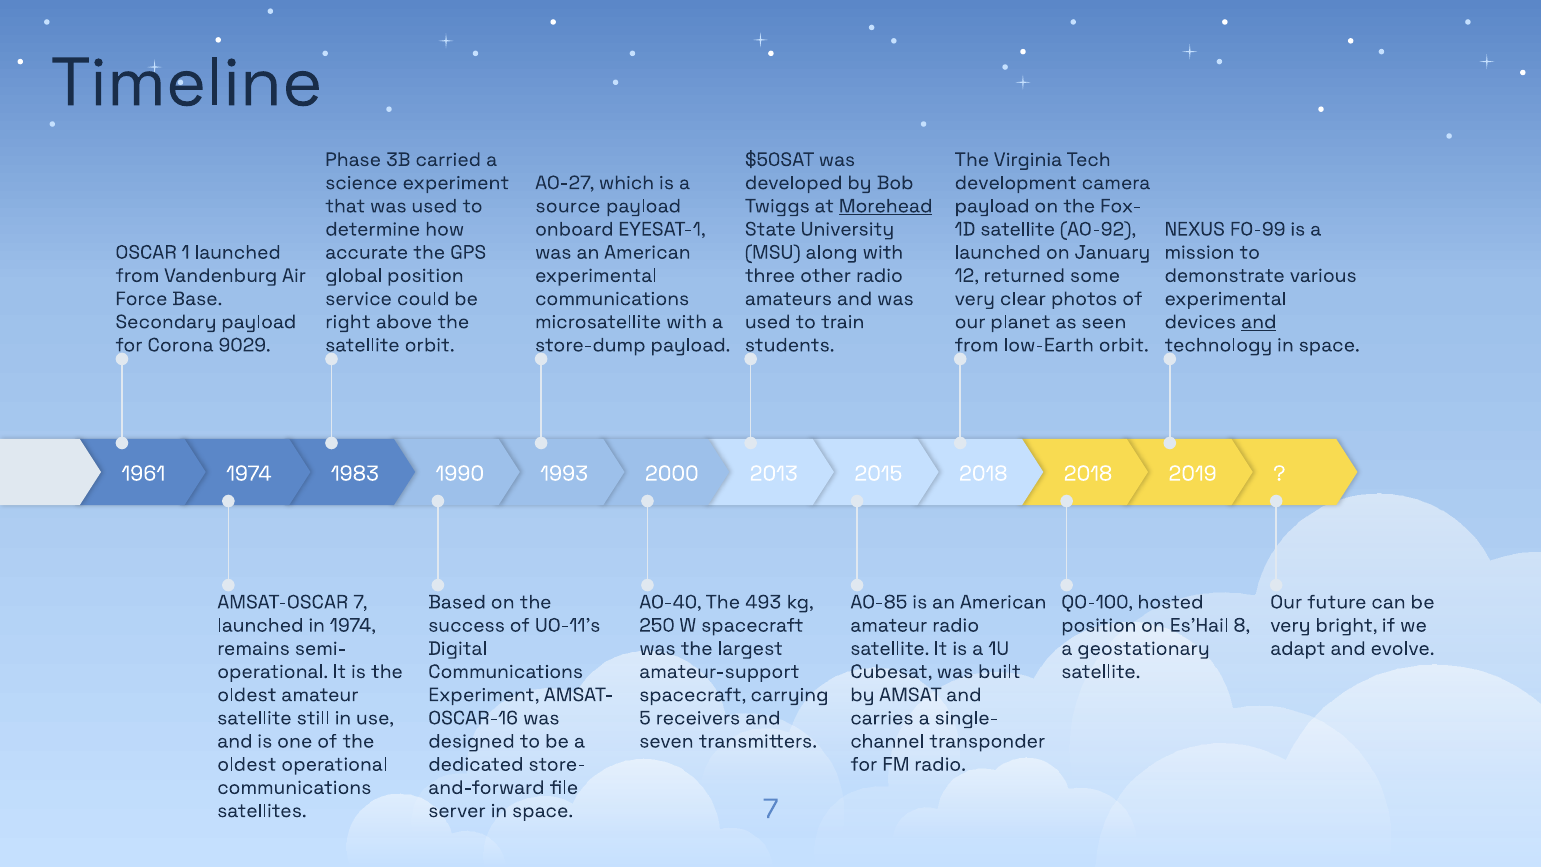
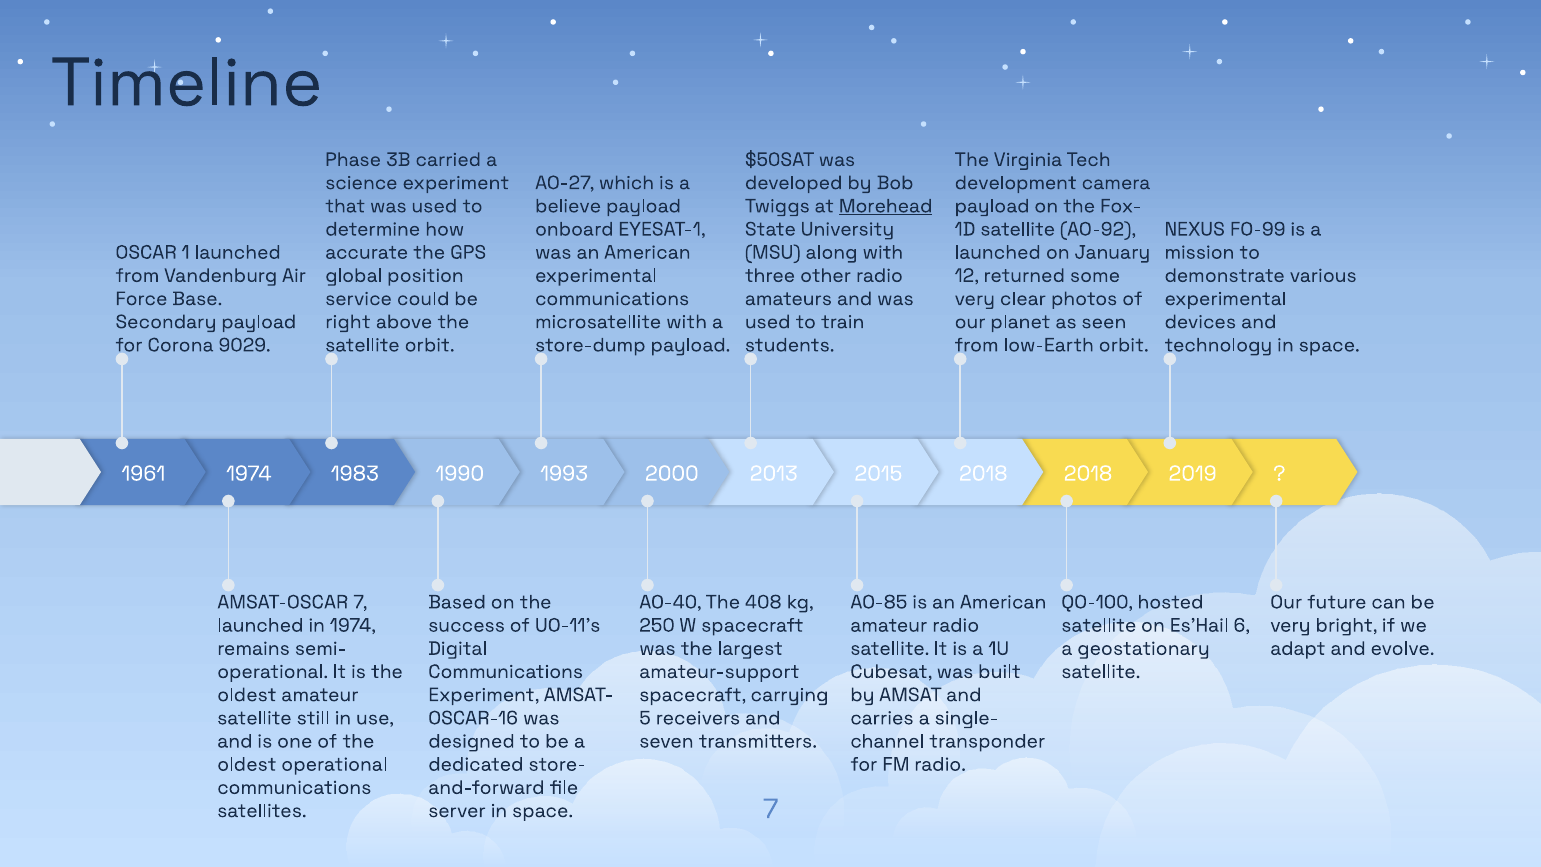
source: source -> believe
and at (1259, 322) underline: present -> none
493: 493 -> 408
position at (1099, 625): position -> satellite
8: 8 -> 6
